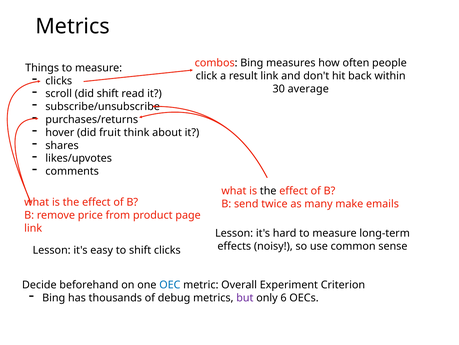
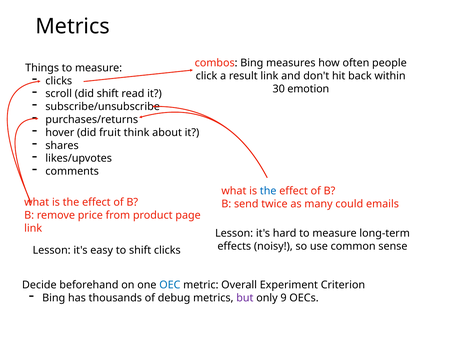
average: average -> emotion
the at (268, 191) colour: black -> blue
make: make -> could
6: 6 -> 9
